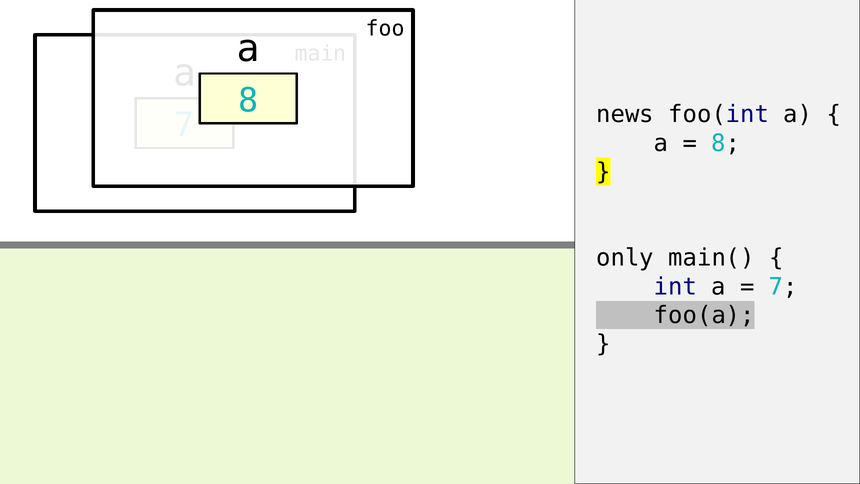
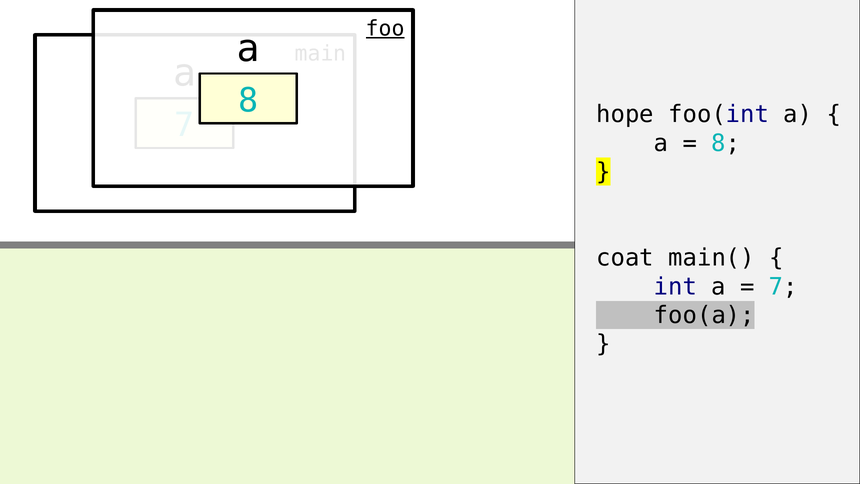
foo underline: none -> present
news: news -> hope
only: only -> coat
